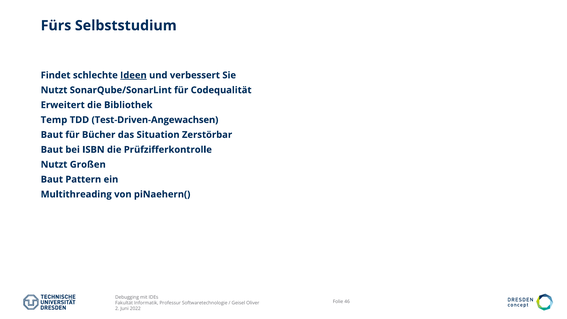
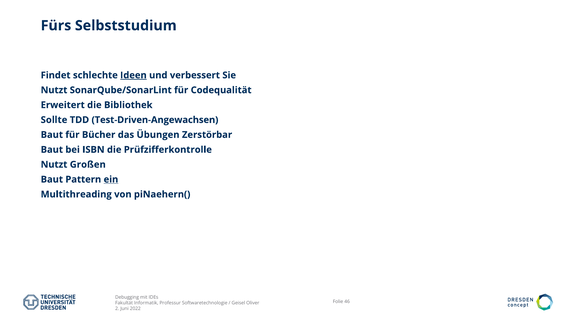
Temp: Temp -> Sollte
Situation: Situation -> Übungen
ein underline: none -> present
